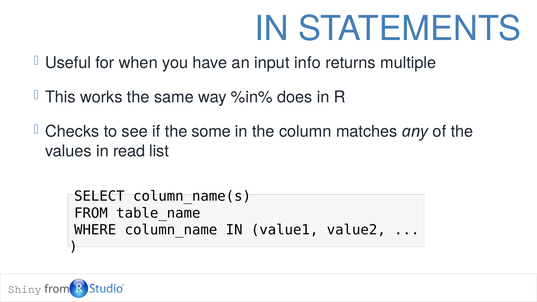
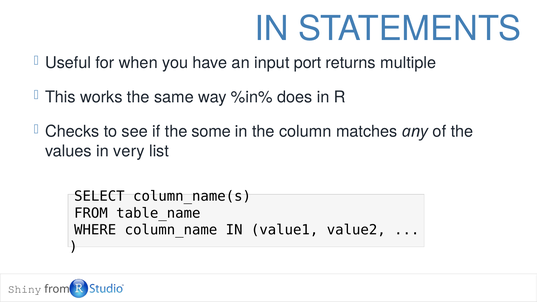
info: info -> port
read: read -> very
